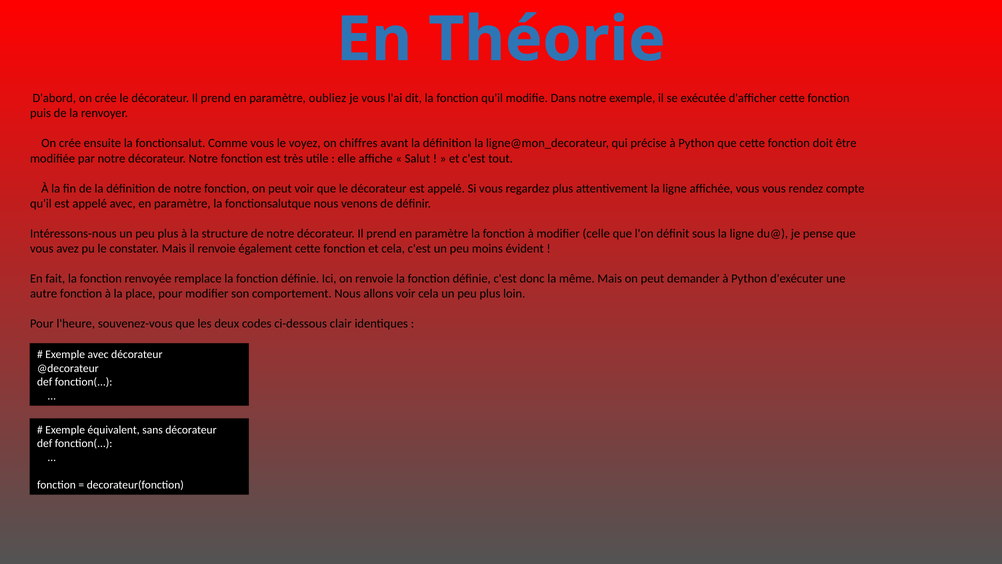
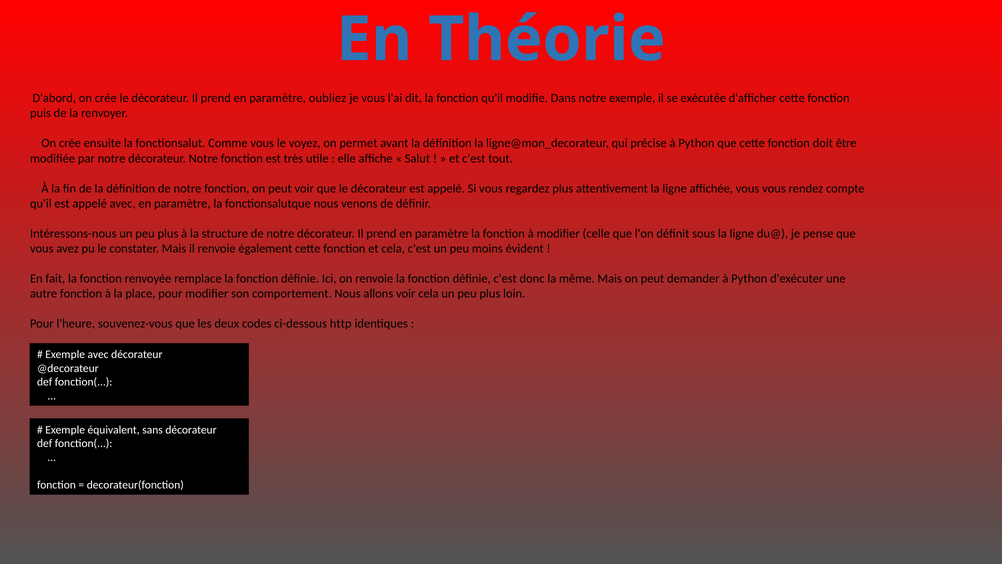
chiffres: chiffres -> permet
clair: clair -> http
